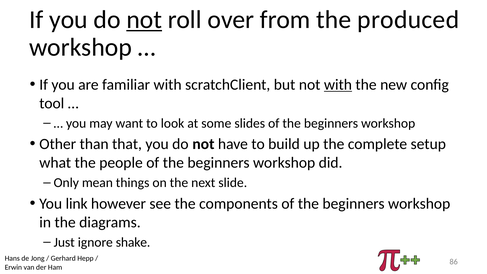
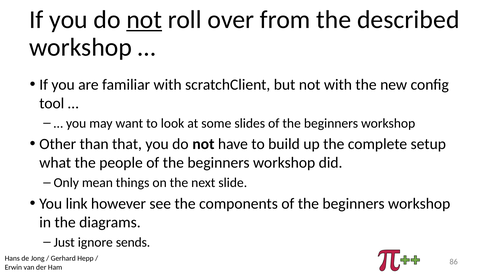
produced: produced -> described
with at (338, 85) underline: present -> none
shake: shake -> sends
